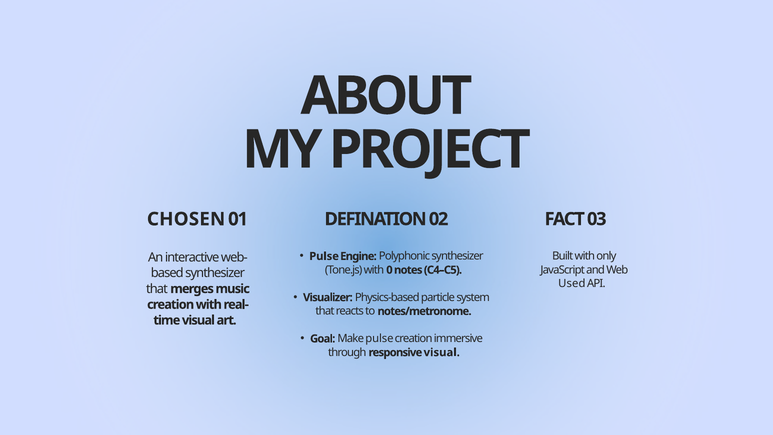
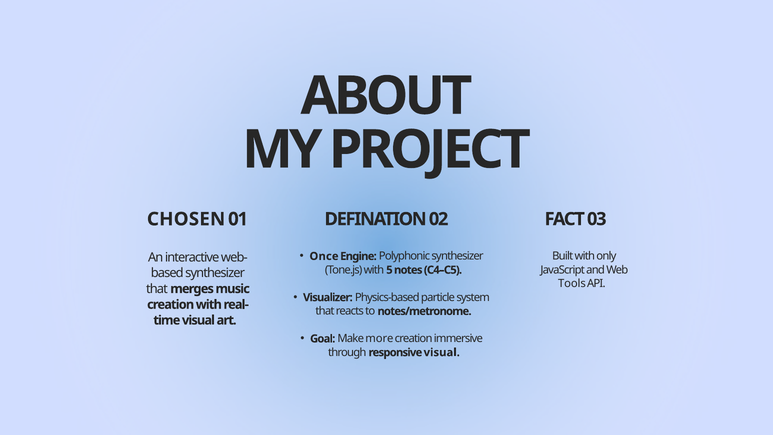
Pulse at (324, 256): Pulse -> Once
0: 0 -> 5
Used: Used -> Tools
Make pulse: pulse -> more
